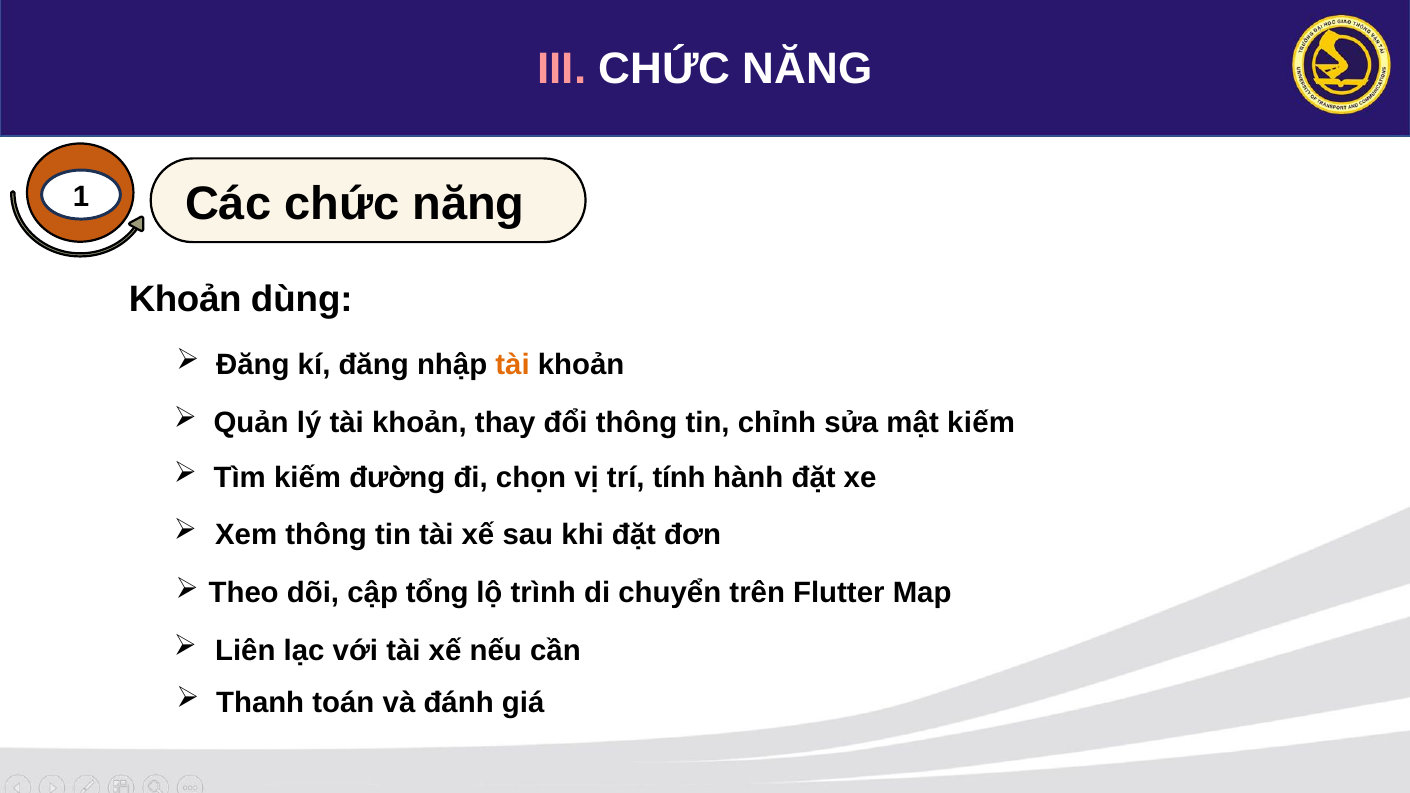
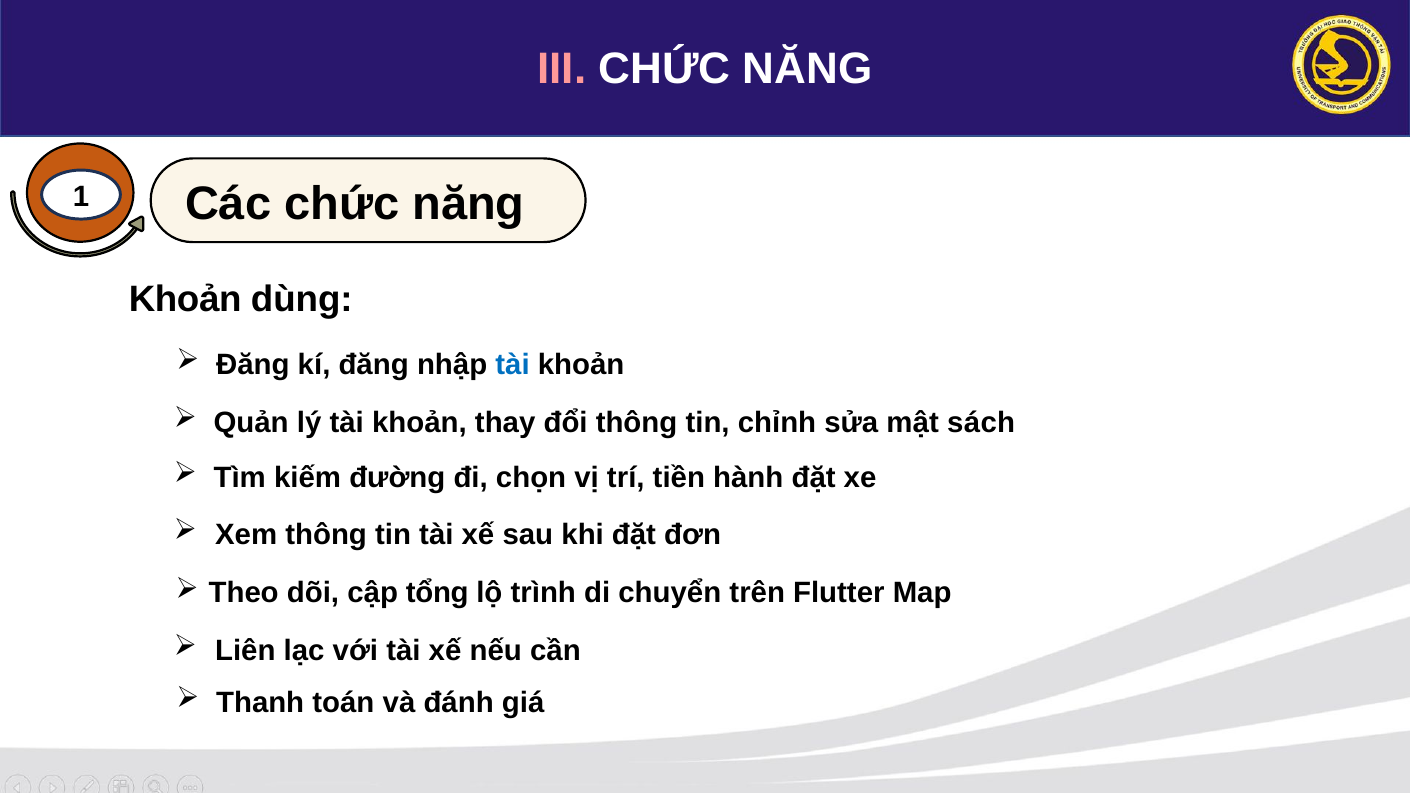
tài at (513, 365) colour: orange -> blue
mật kiếm: kiếm -> sách
tính: tính -> tiền
